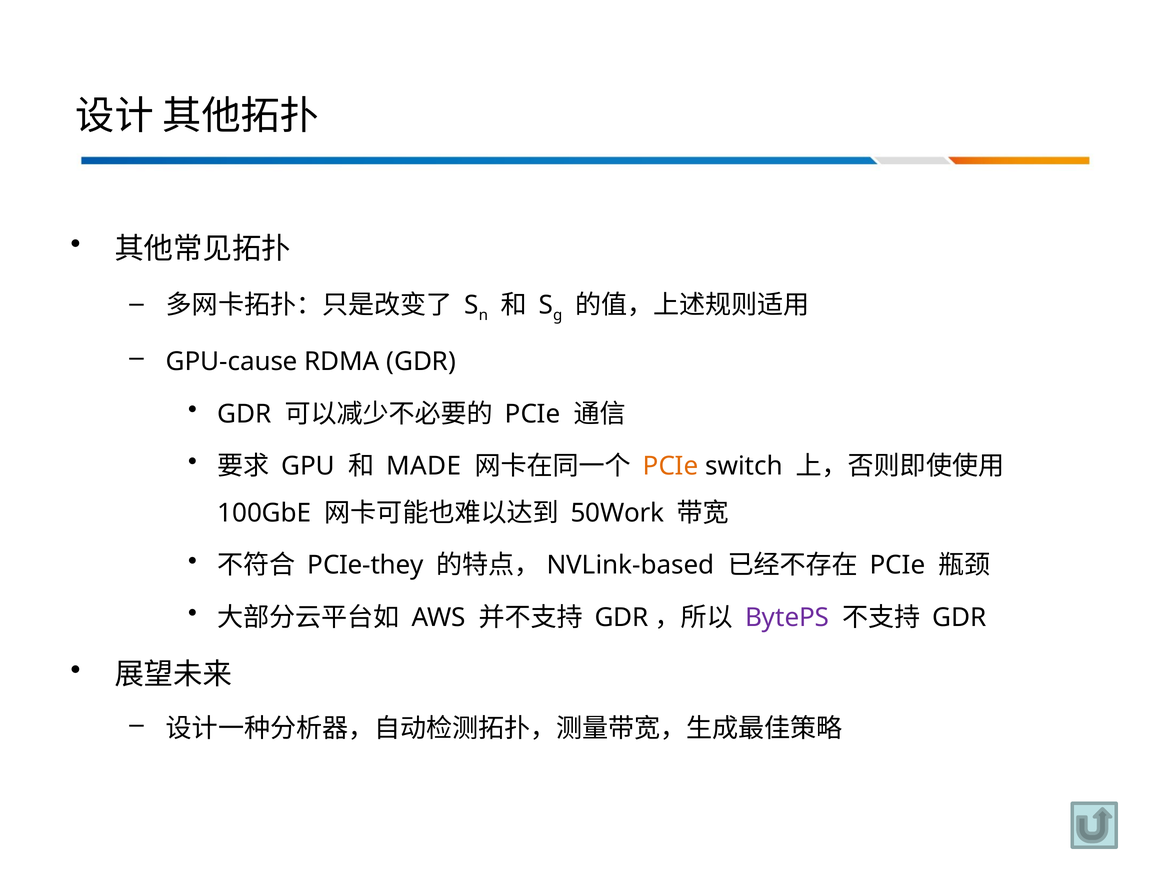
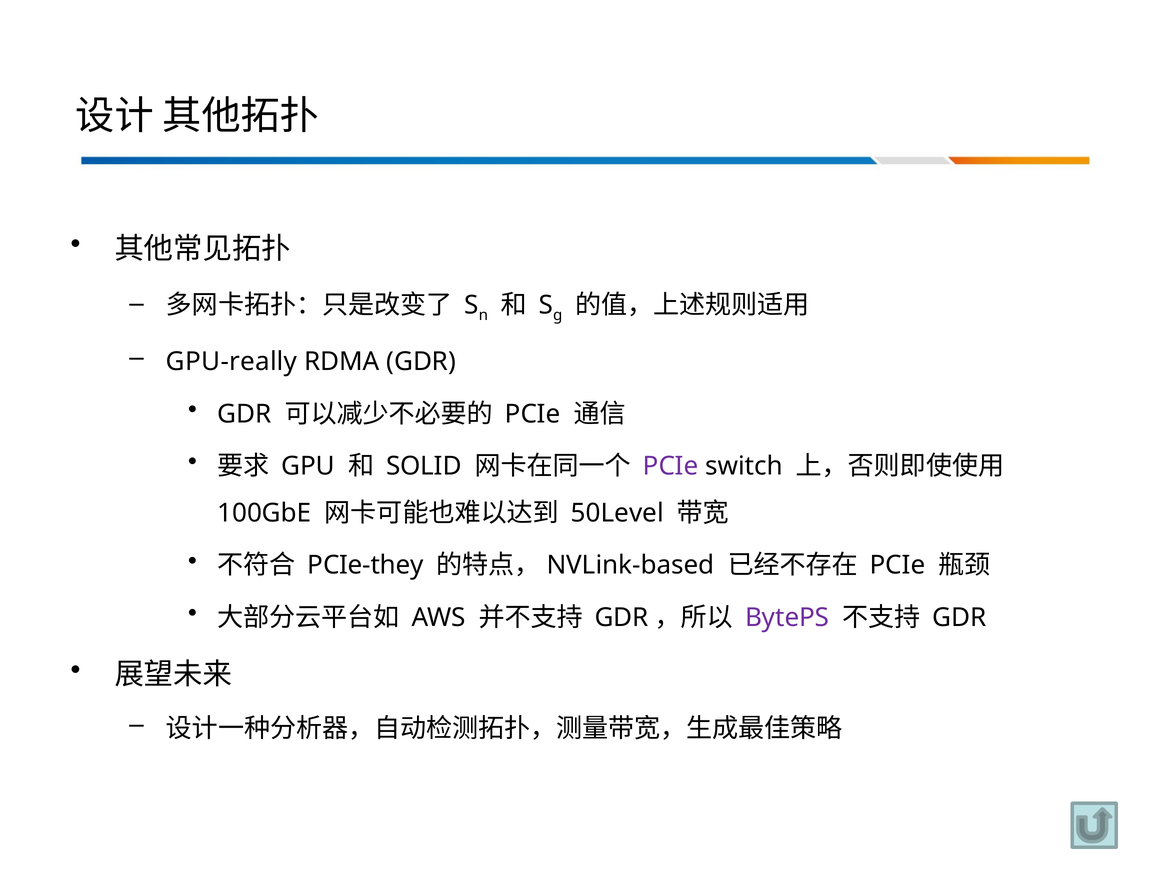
GPU-cause: GPU-cause -> GPU-really
MADE: MADE -> SOLID
PCIe at (671, 466) colour: orange -> purple
50Work: 50Work -> 50Level
